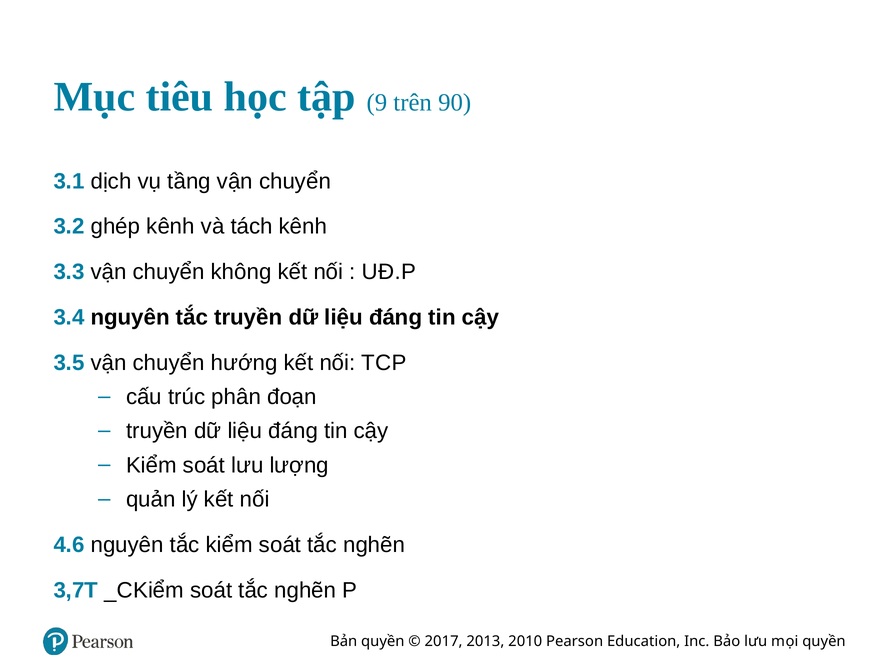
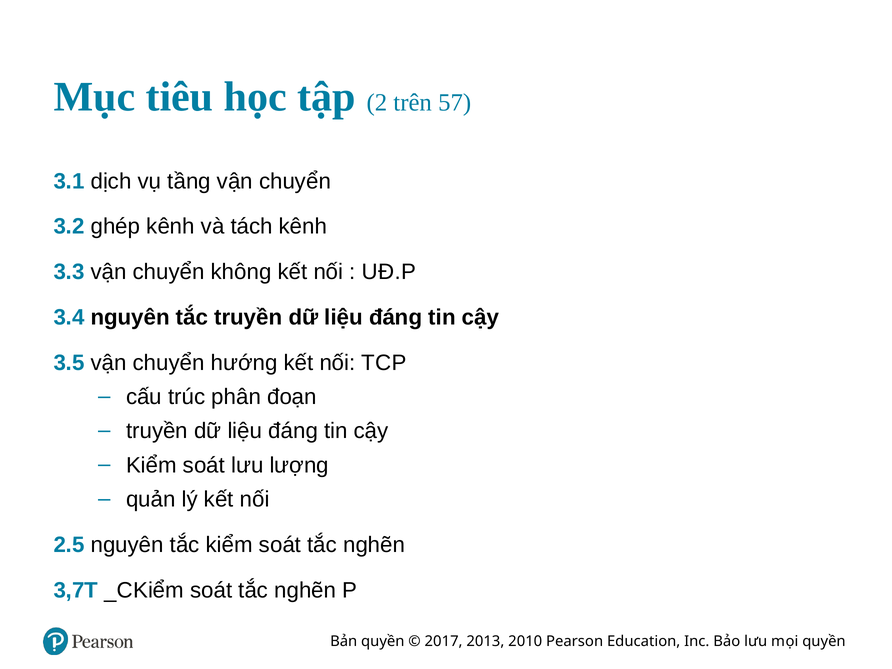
9: 9 -> 2
90: 90 -> 57
4.6: 4.6 -> 2.5
